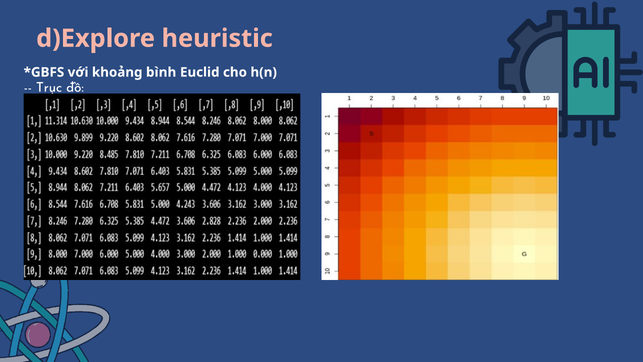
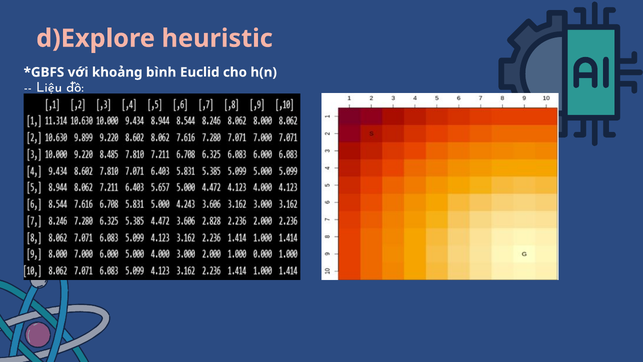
Trục: Trục -> Liệu
